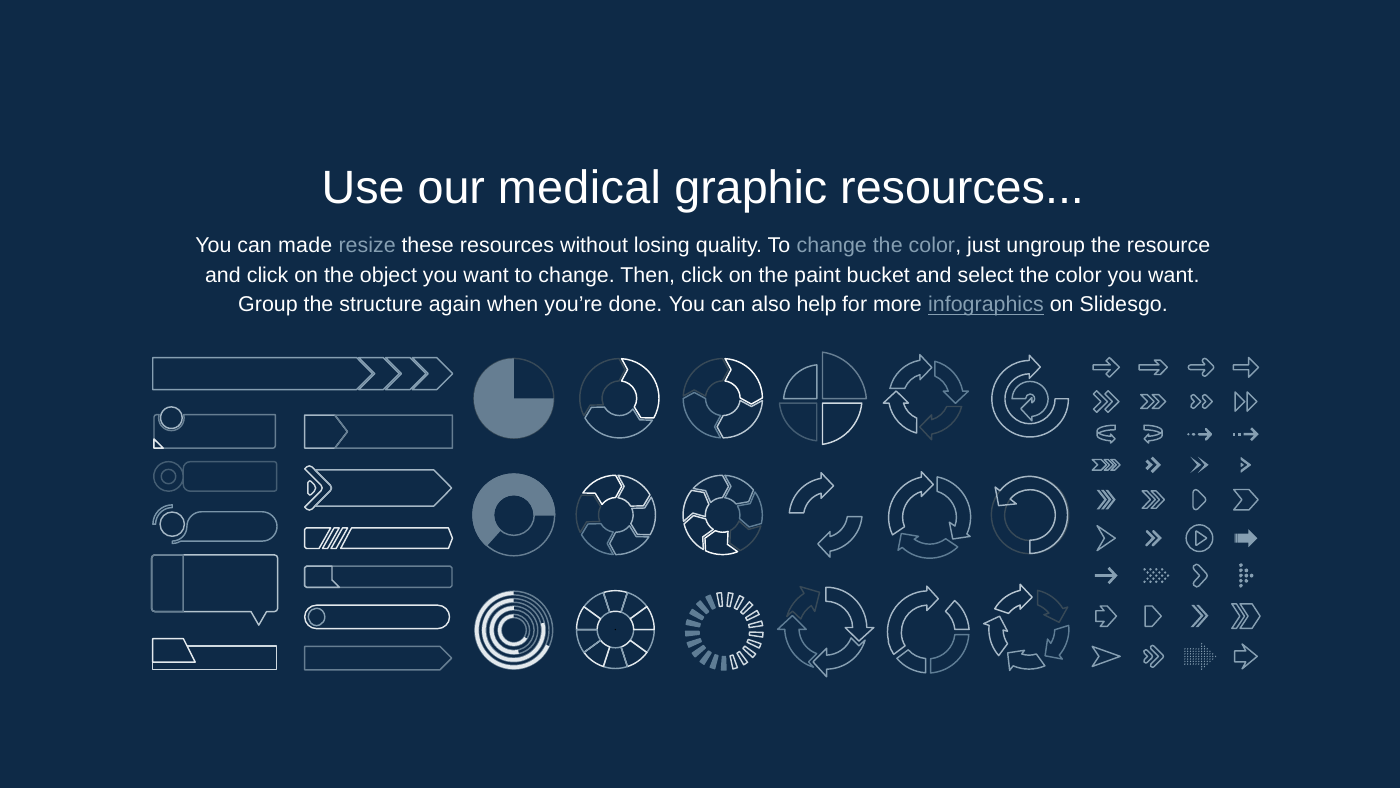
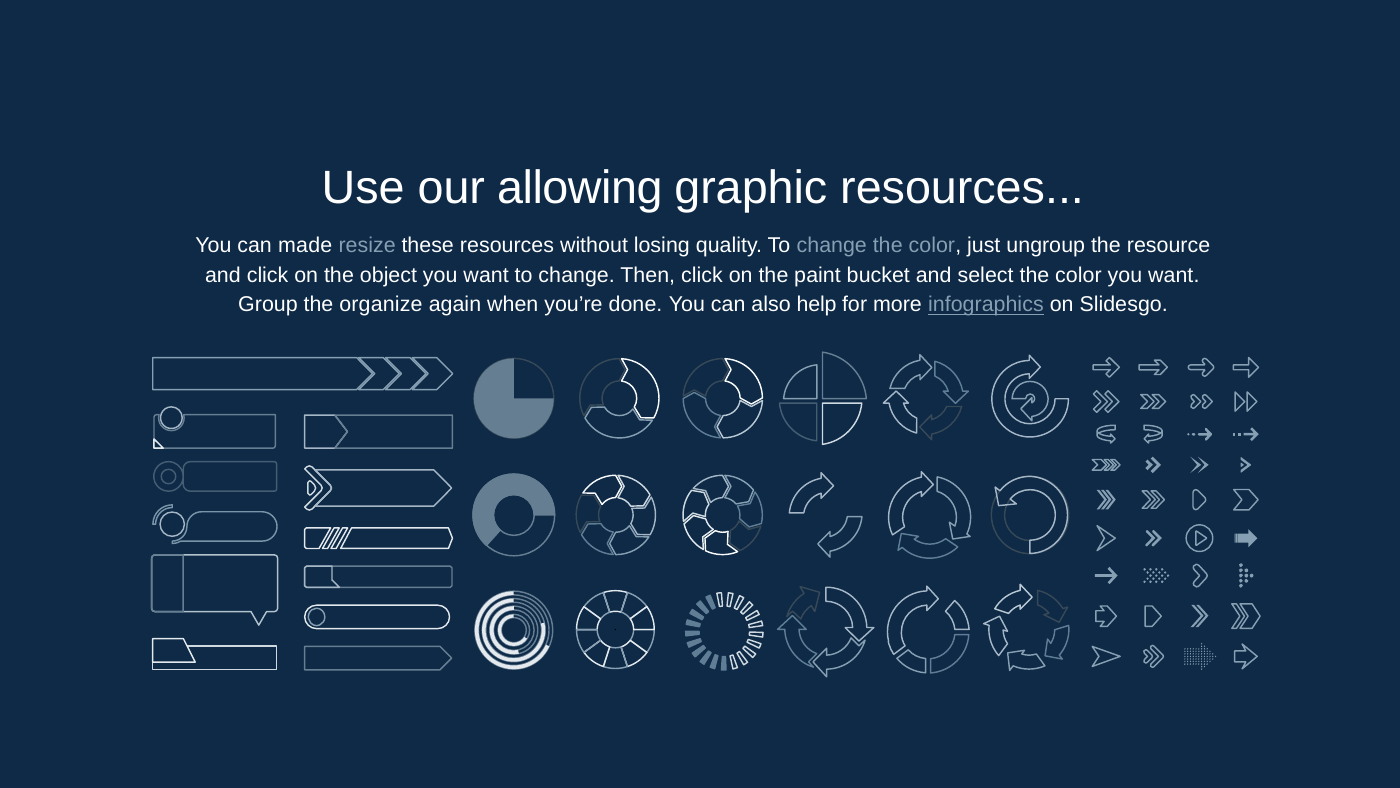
medical: medical -> allowing
structure: structure -> organize
